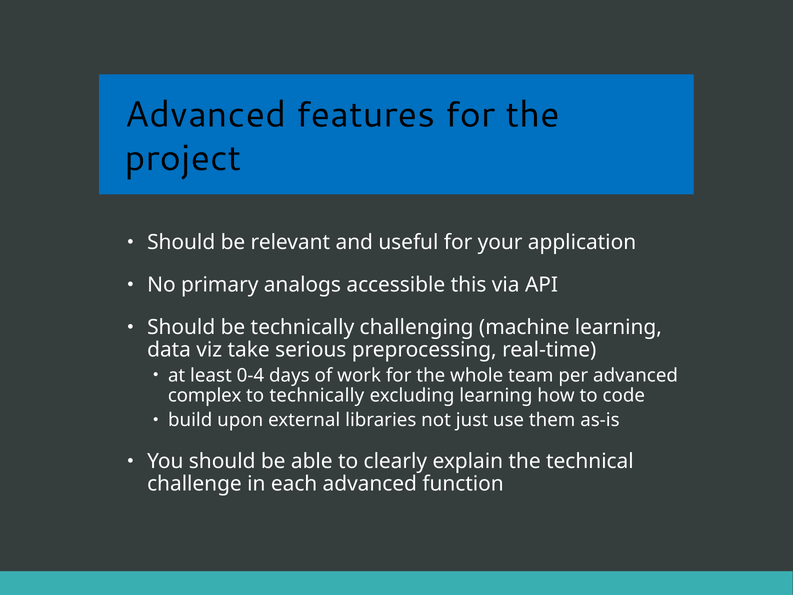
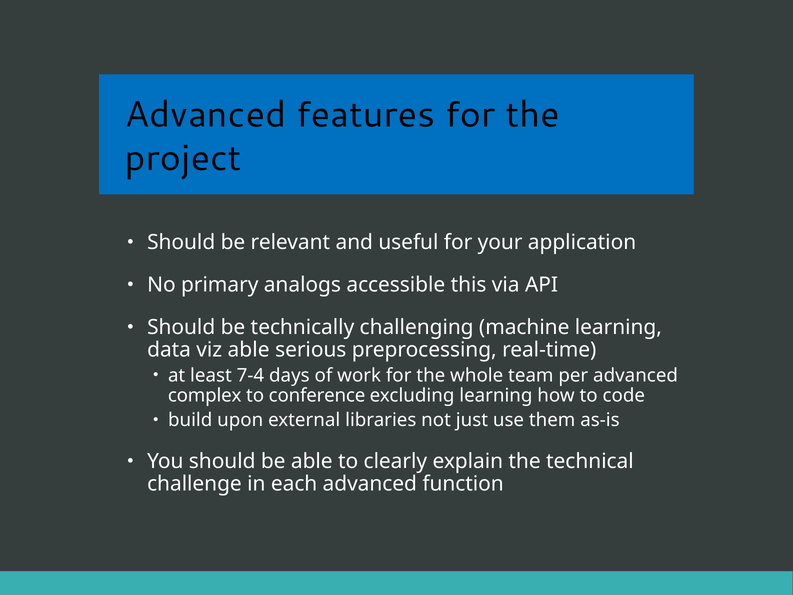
viz take: take -> able
0-4: 0-4 -> 7-4
to technically: technically -> conference
